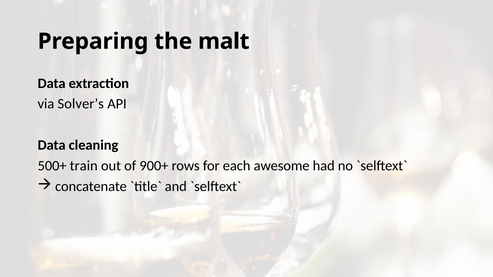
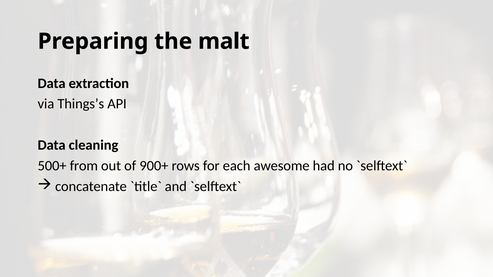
Solver’s: Solver’s -> Things’s
train: train -> from
